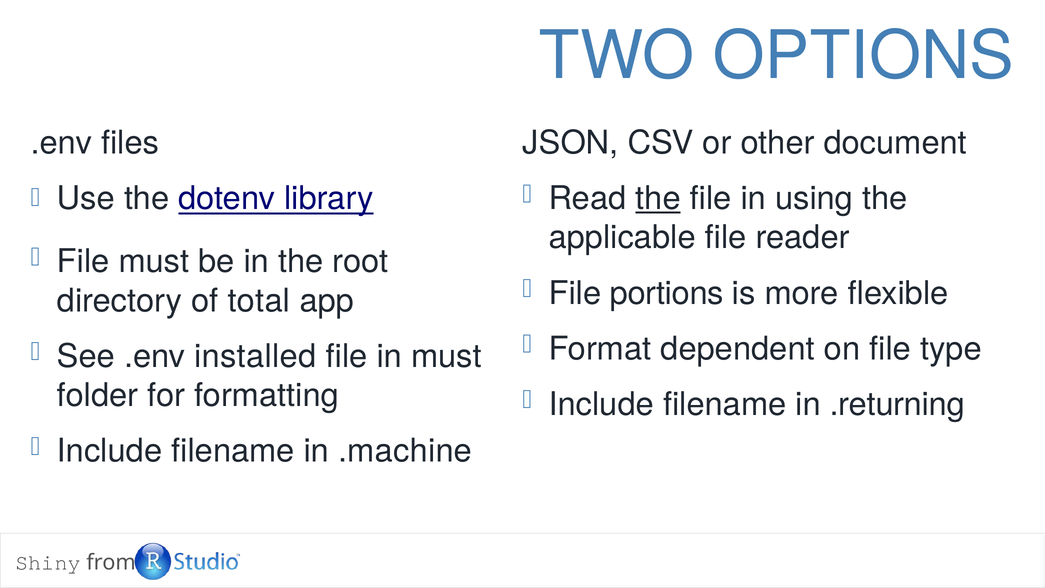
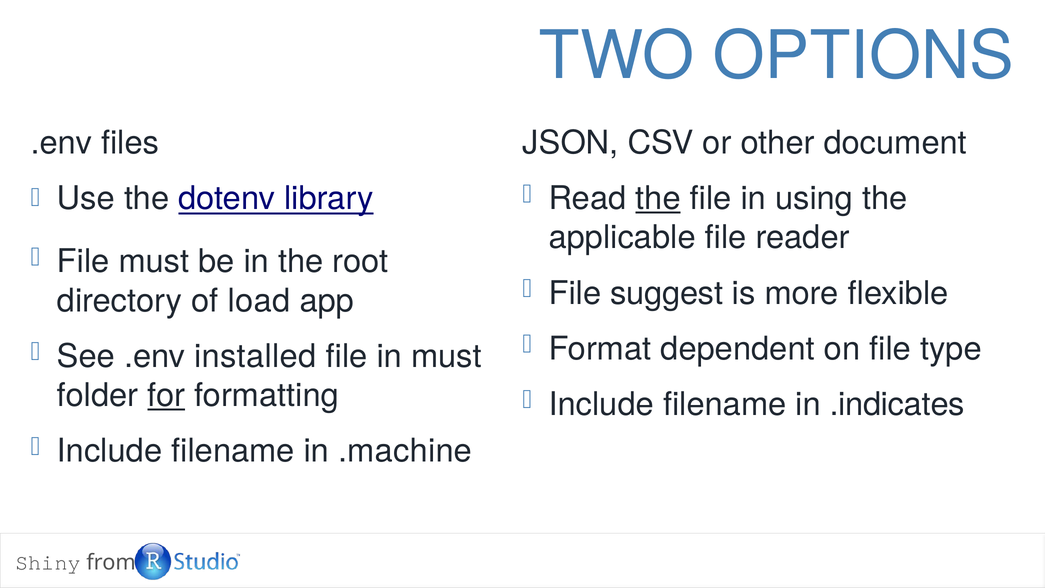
portions: portions -> suggest
total: total -> load
for underline: none -> present
.returning: .returning -> .indicates
